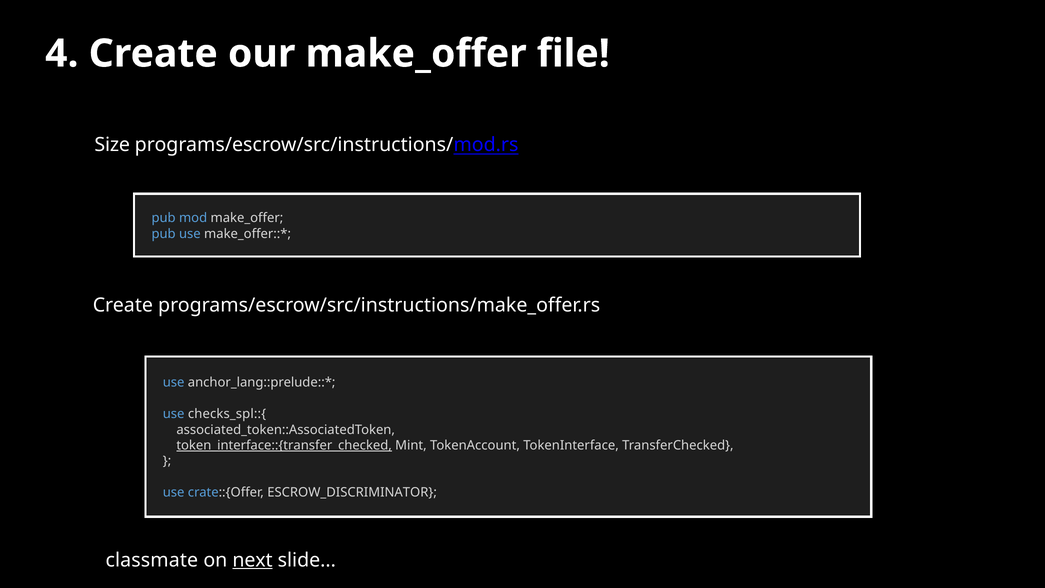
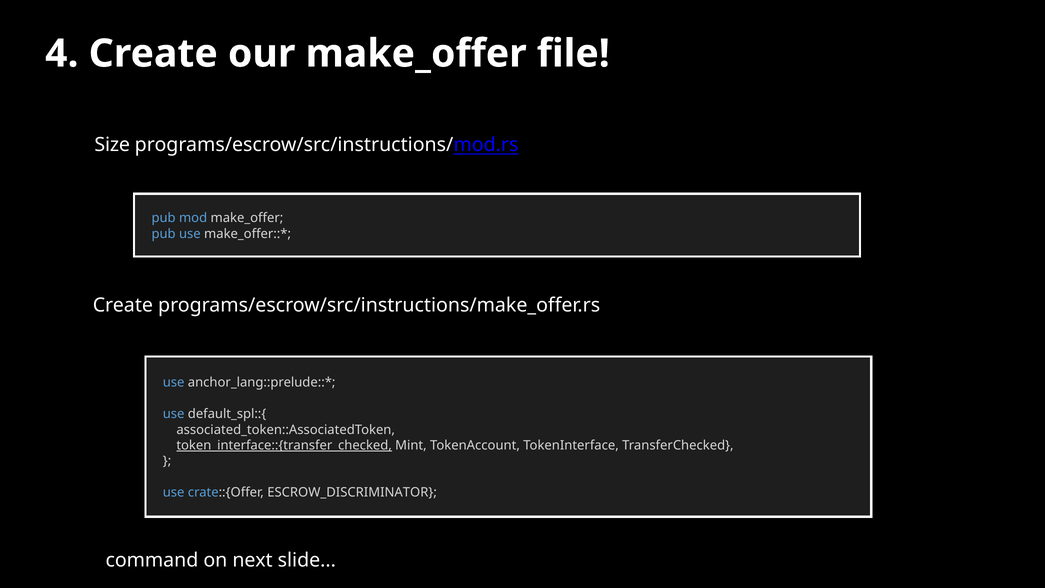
checks_spl::{: checks_spl::{ -> default_spl::{
classmate: classmate -> command
next underline: present -> none
